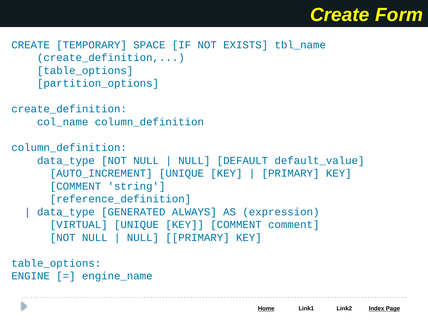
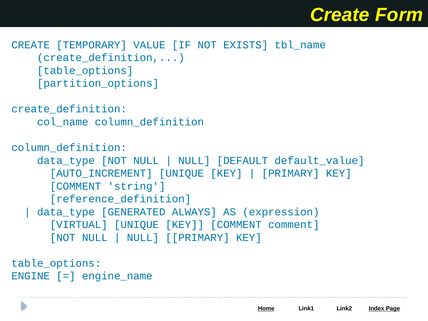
SPACE: SPACE -> VALUE
